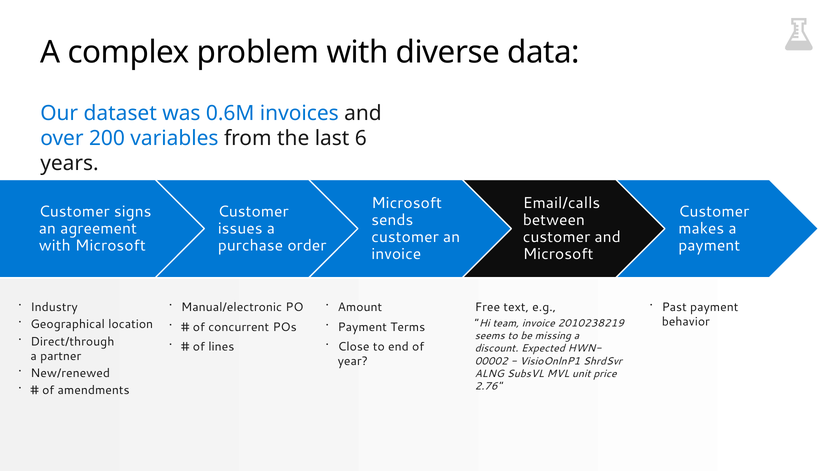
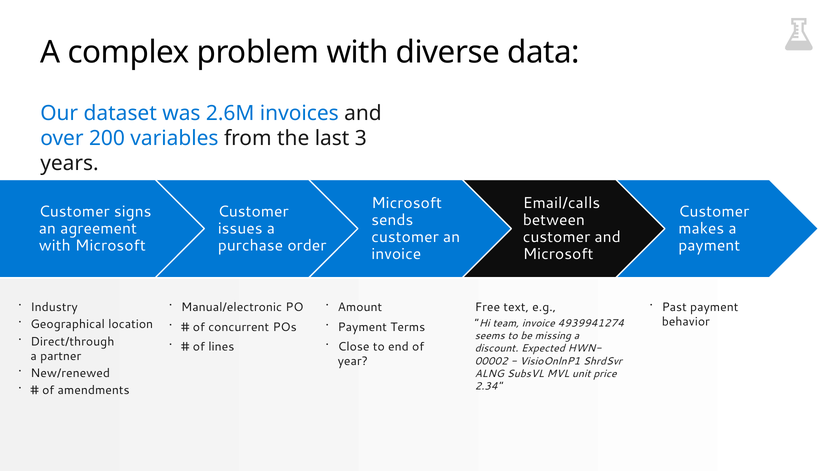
0.6M: 0.6M -> 2.6M
6: 6 -> 3
2010238219: 2010238219 -> 4939941274
2.76: 2.76 -> 2.34
